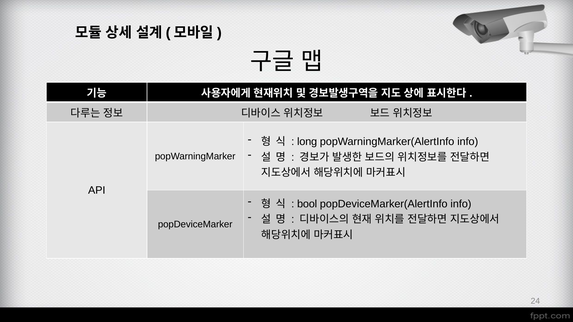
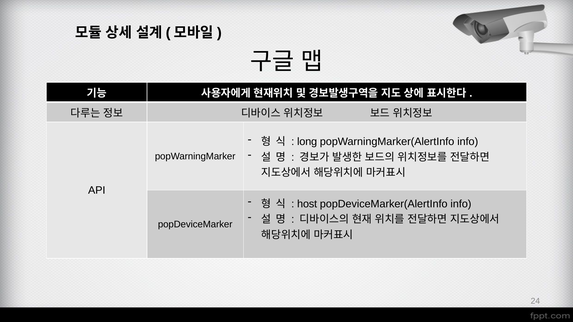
bool: bool -> host
